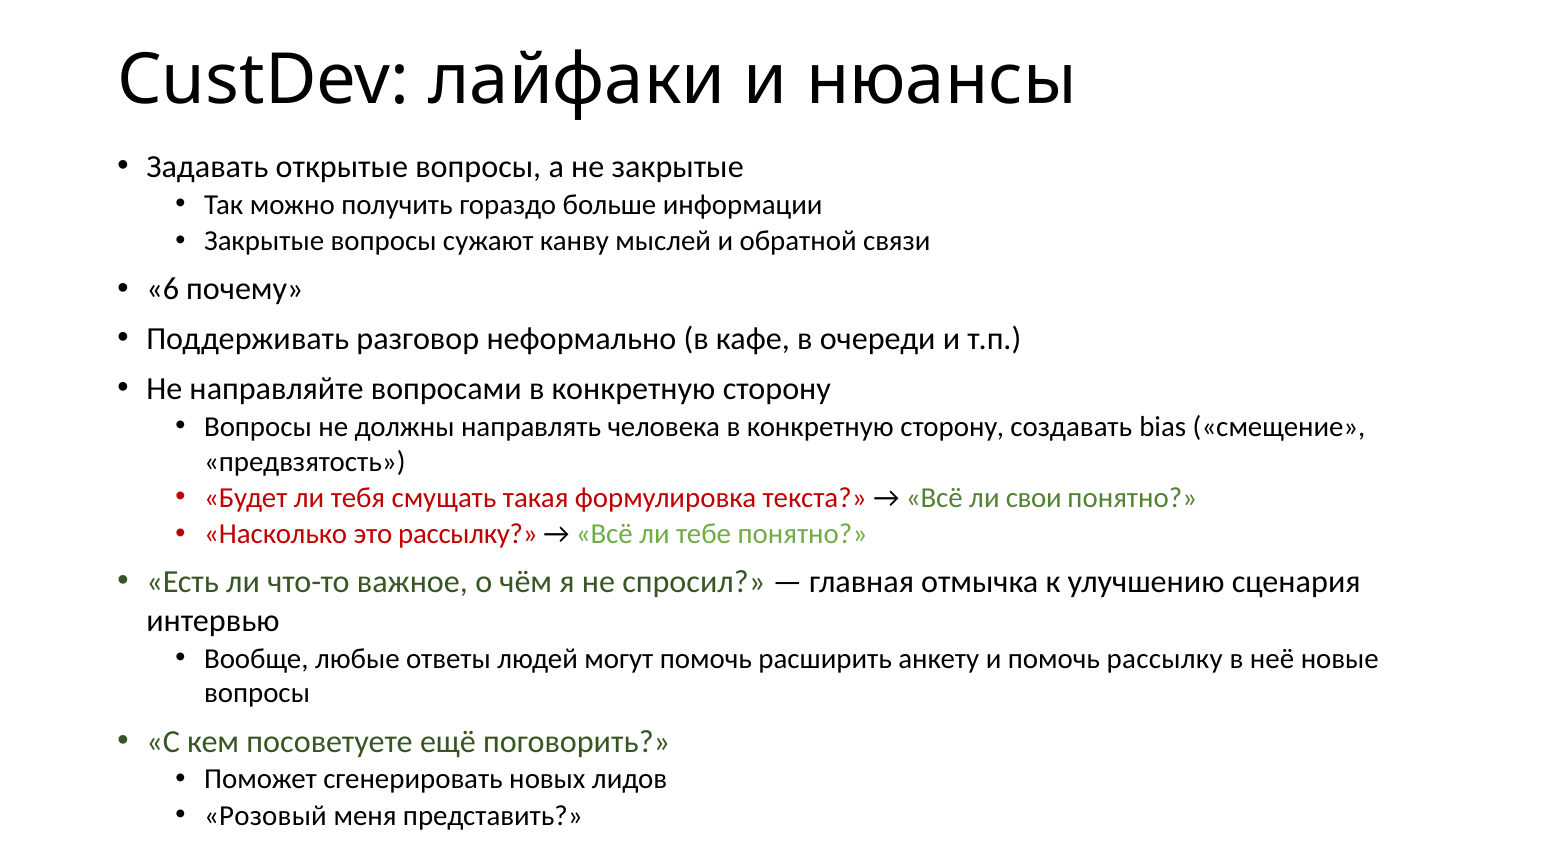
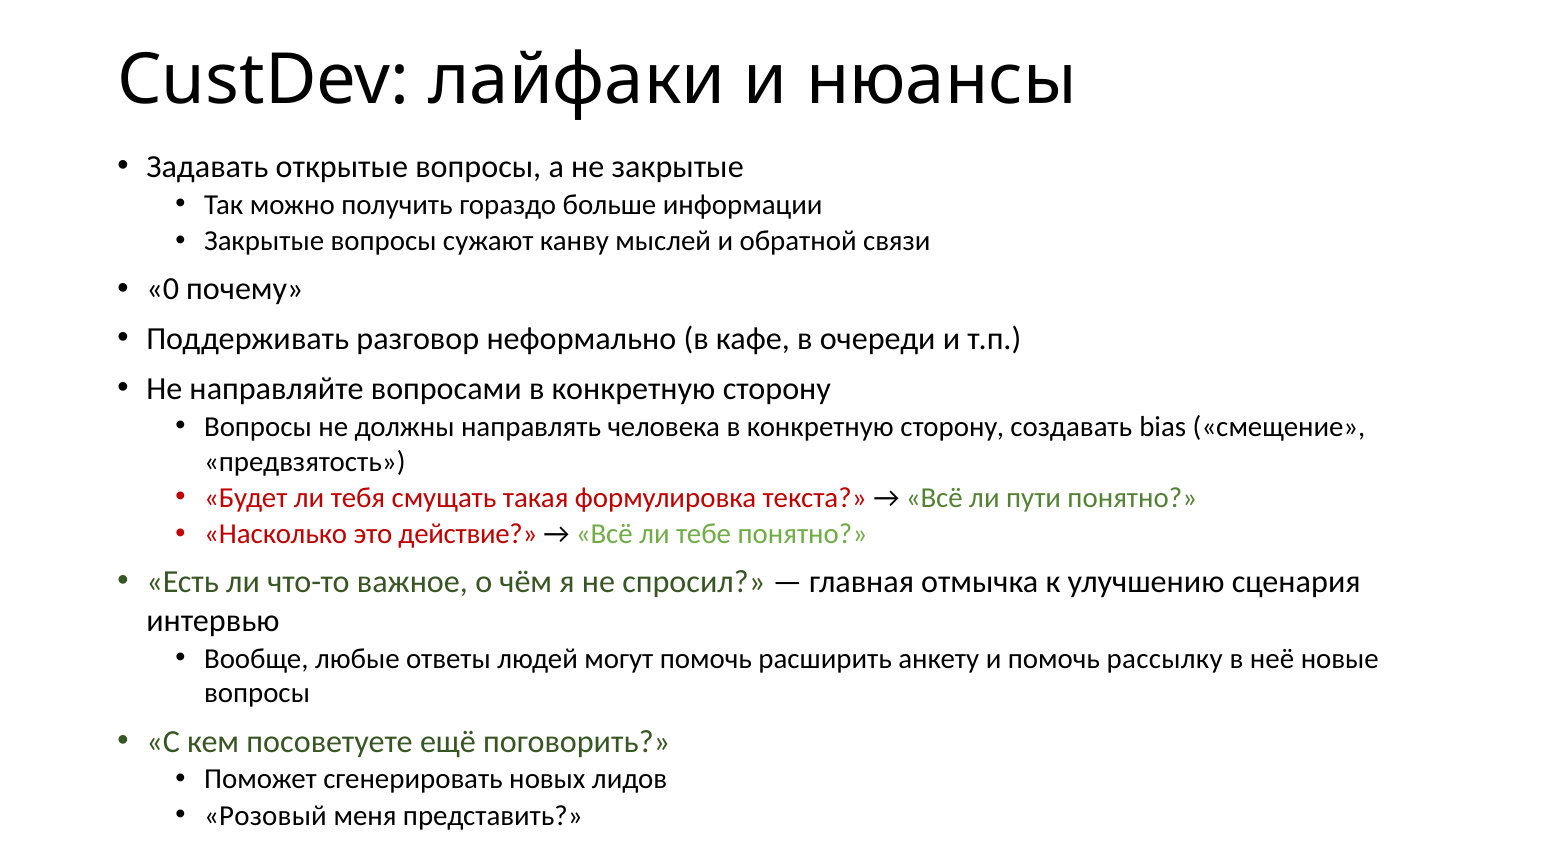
6: 6 -> 0
свои: свои -> пути
это рассылку: рассылку -> действие
